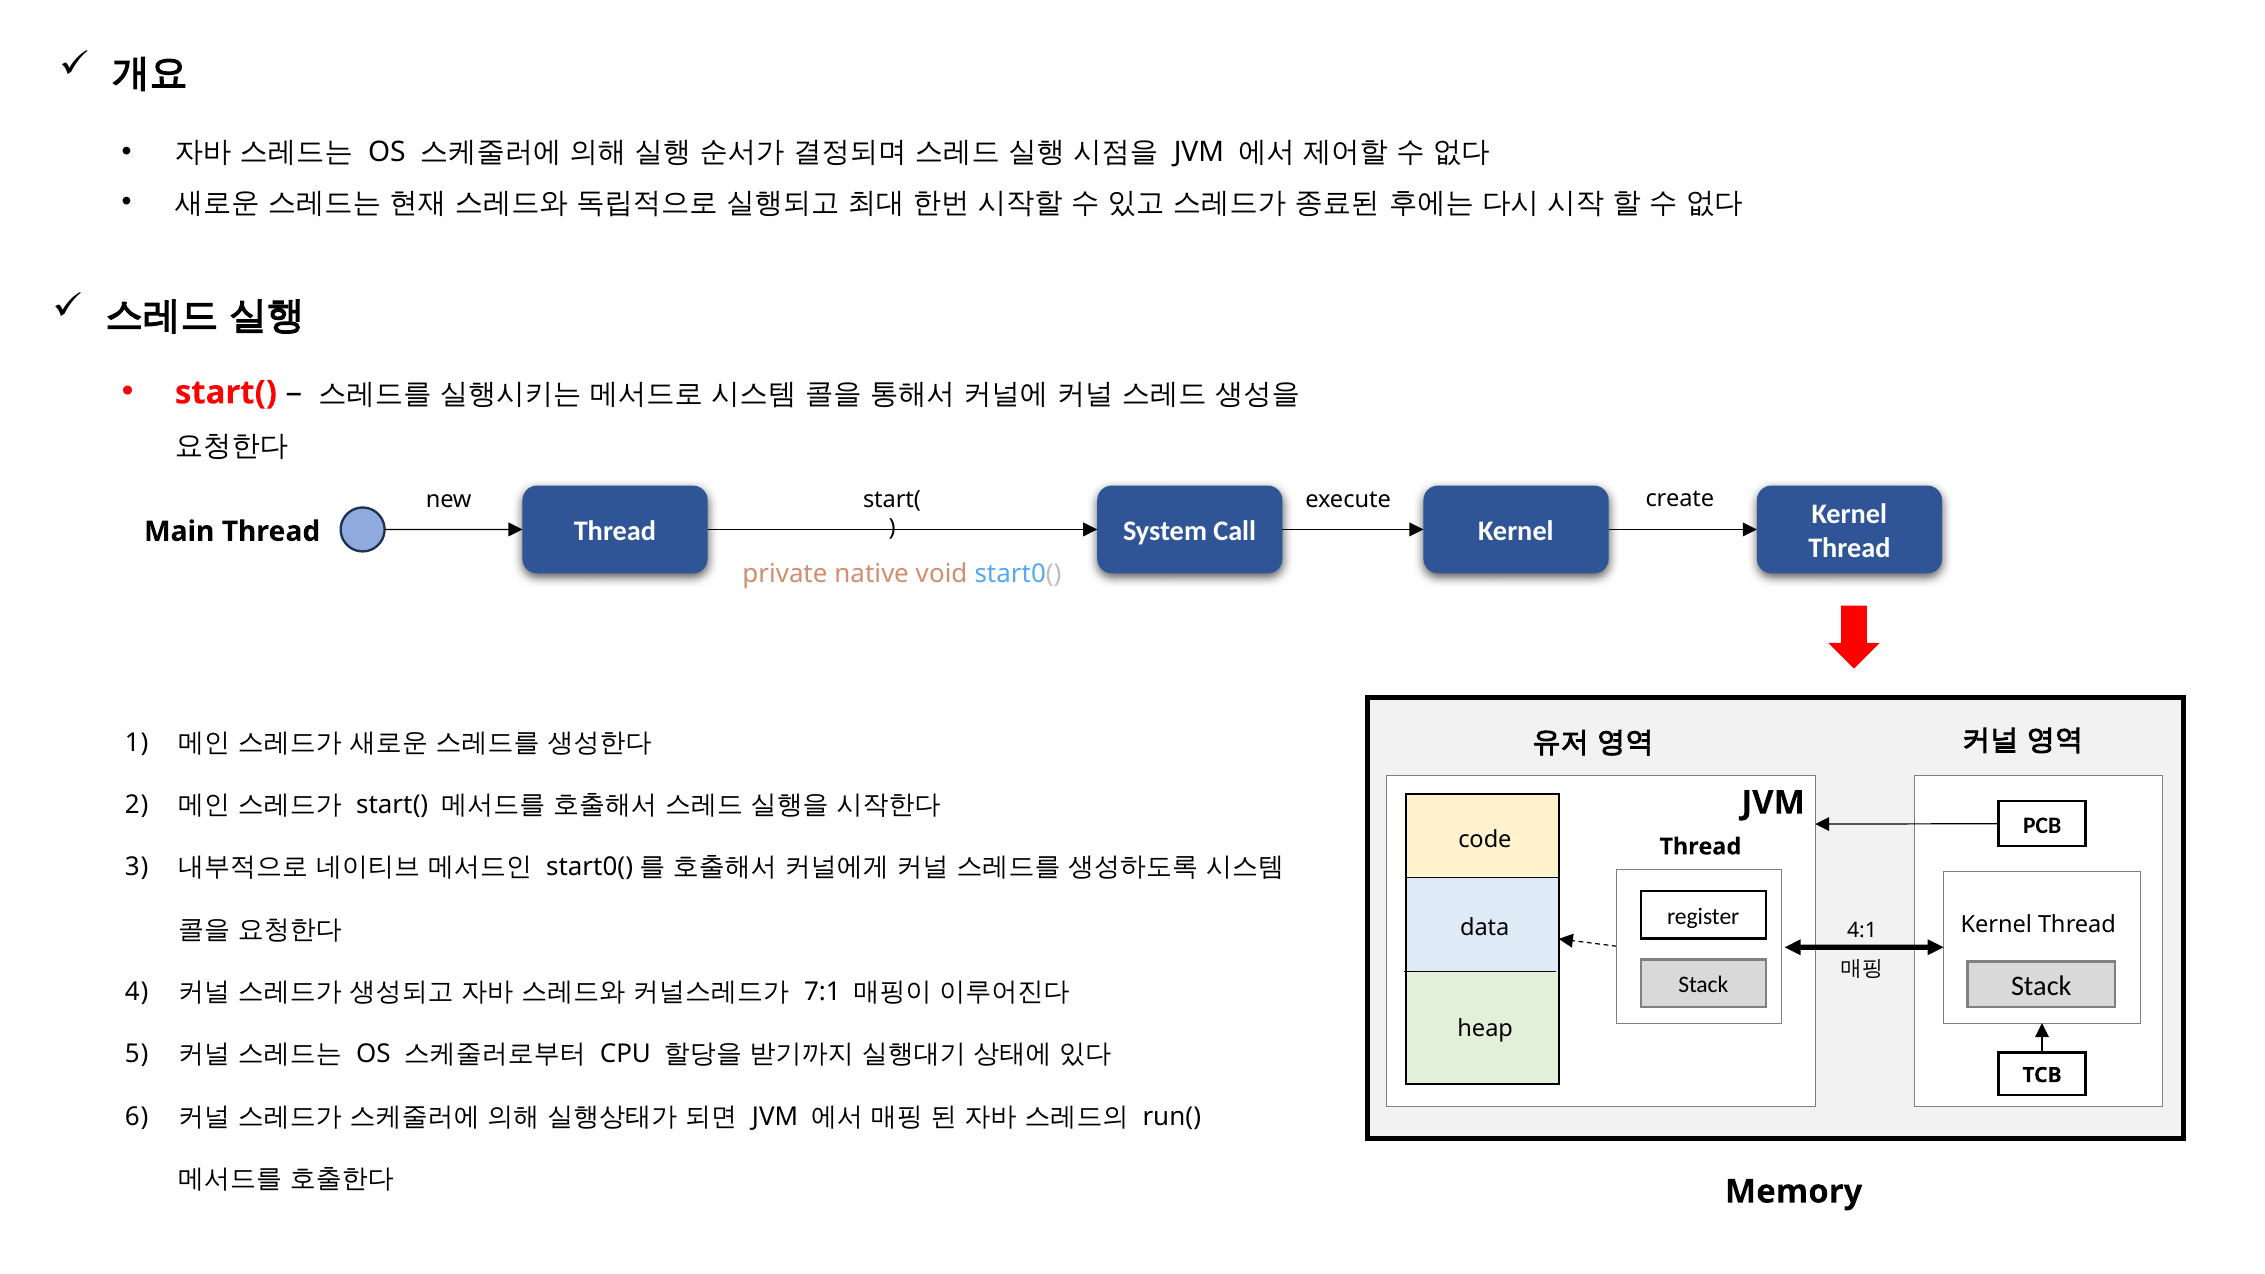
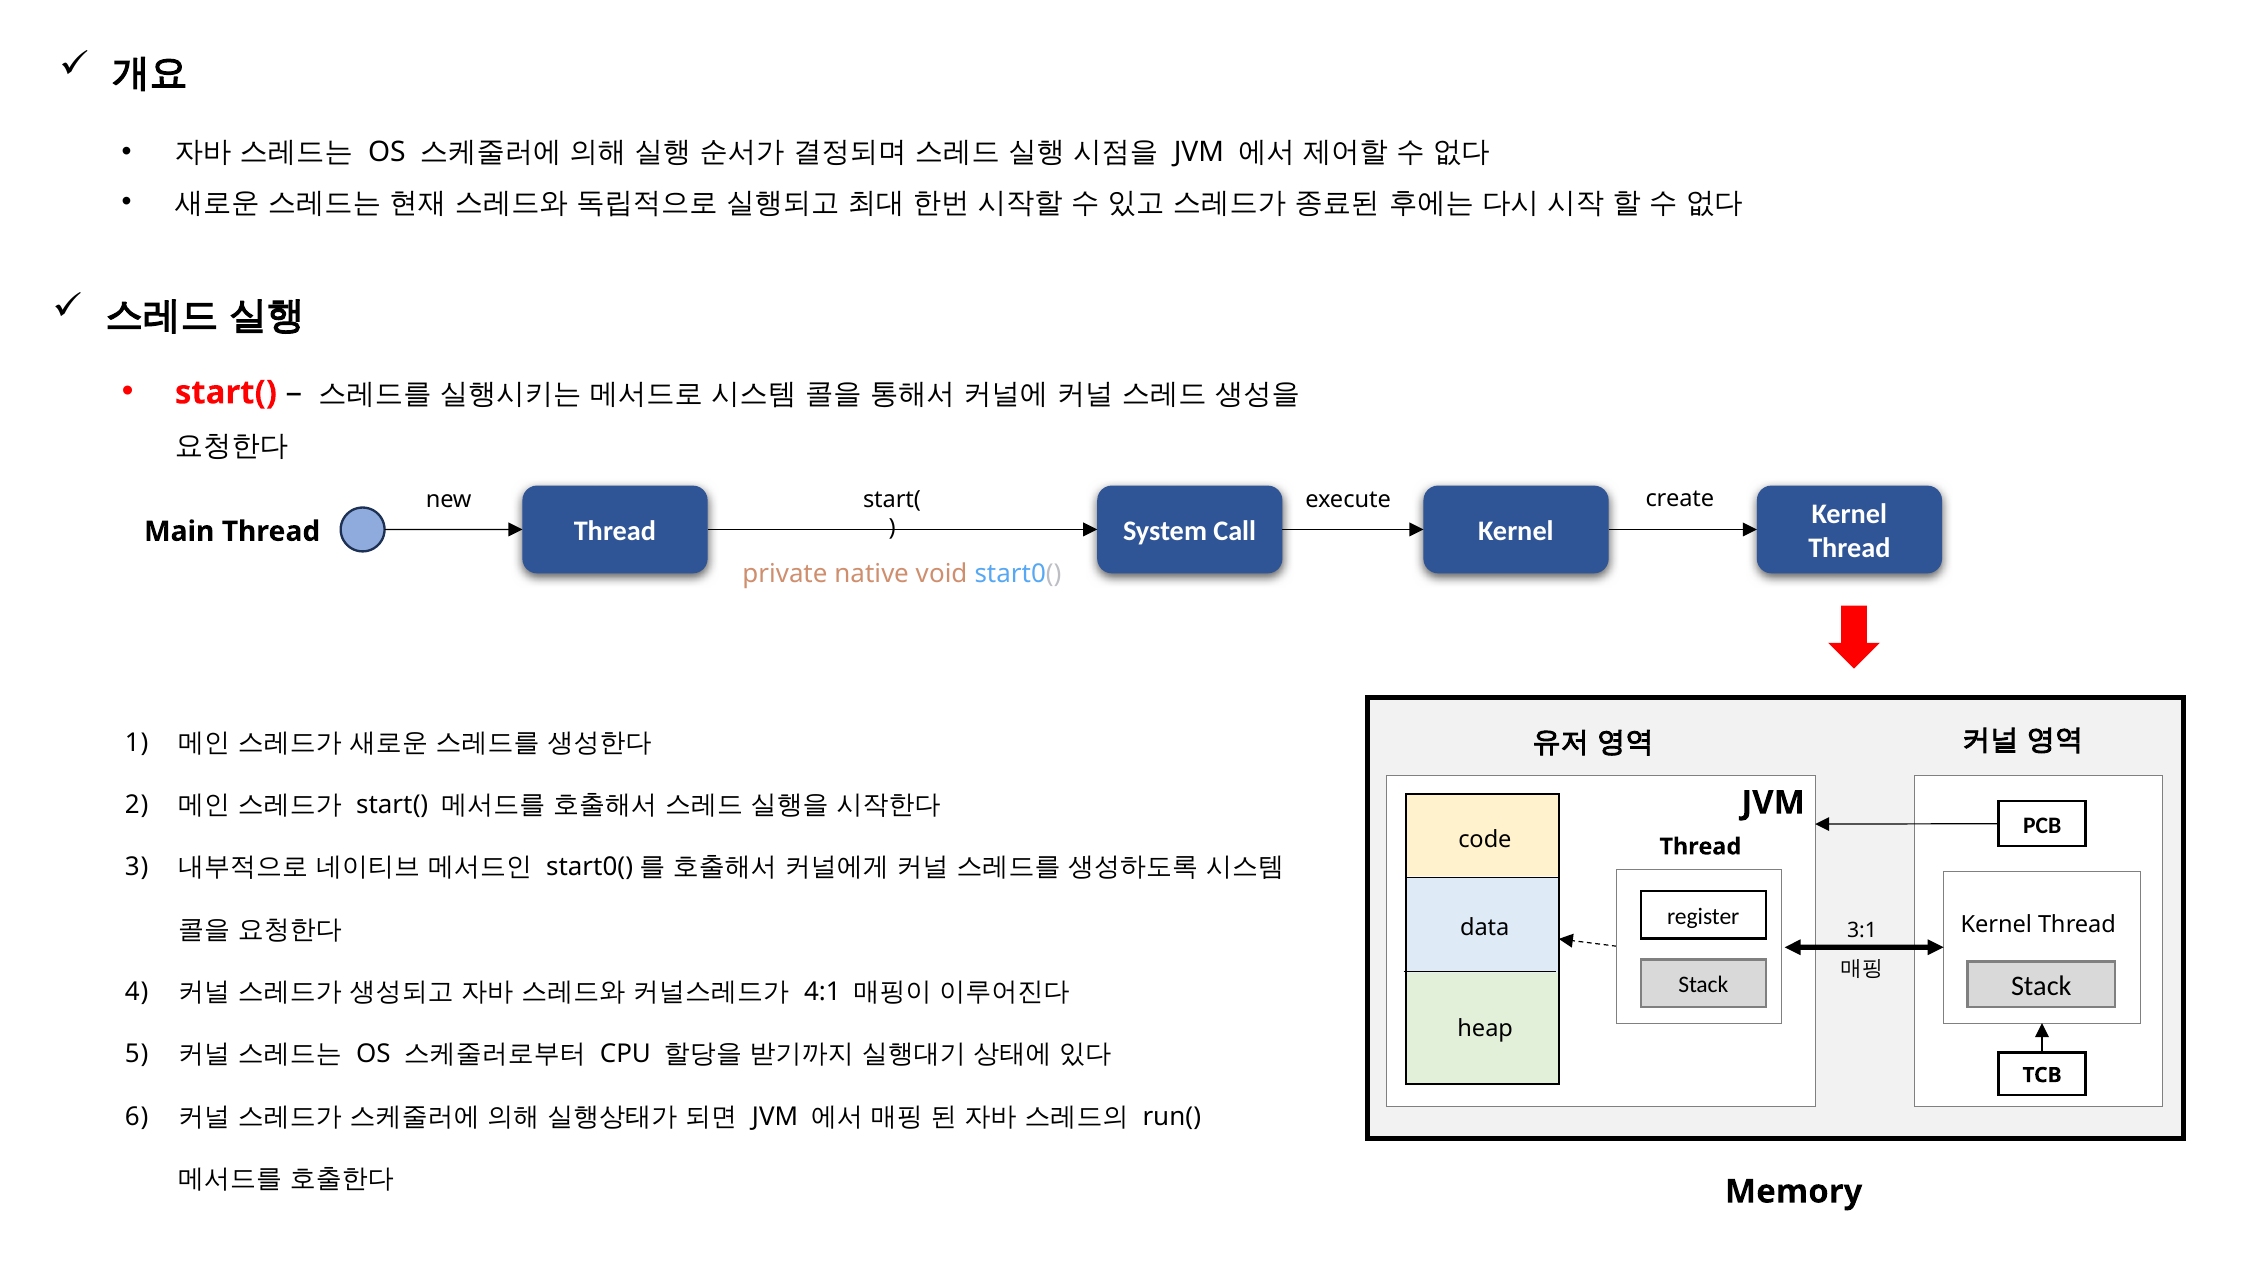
4:1: 4:1 -> 3:1
7:1: 7:1 -> 4:1
